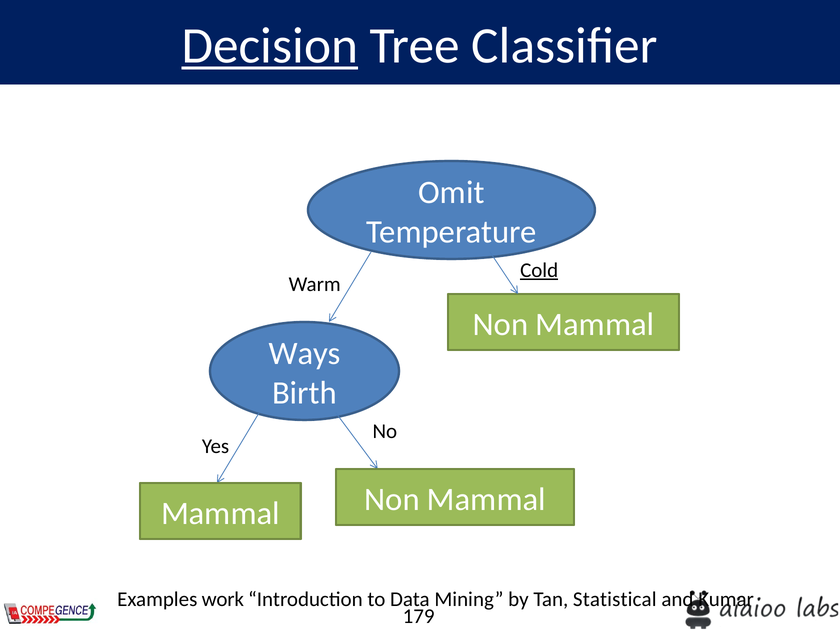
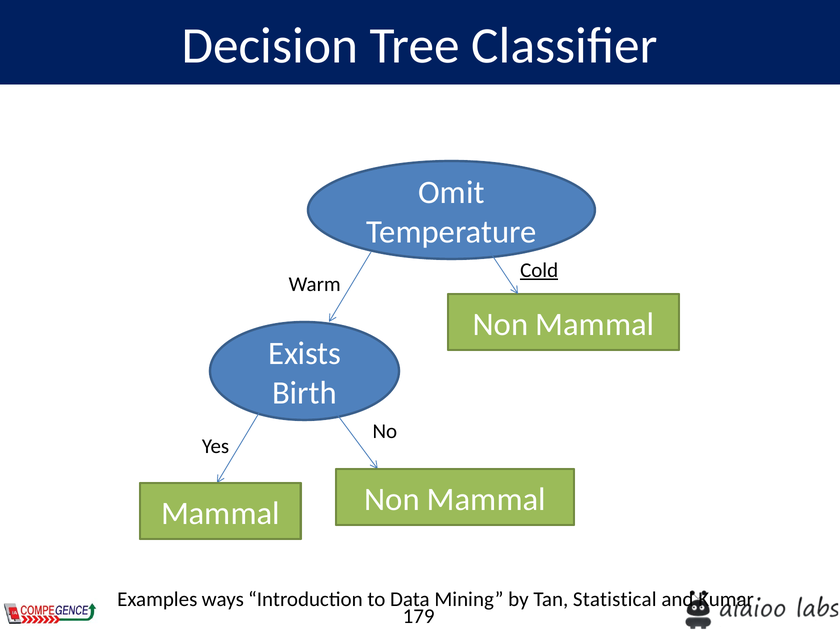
Decision underline: present -> none
Ways: Ways -> Exists
work: work -> ways
